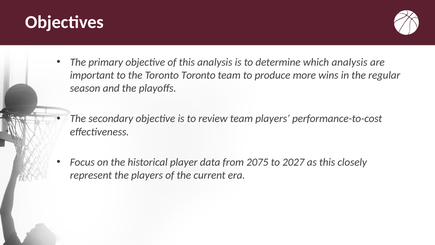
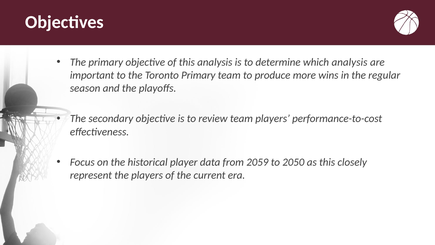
Toronto Toronto: Toronto -> Primary
2075: 2075 -> 2059
2027: 2027 -> 2050
